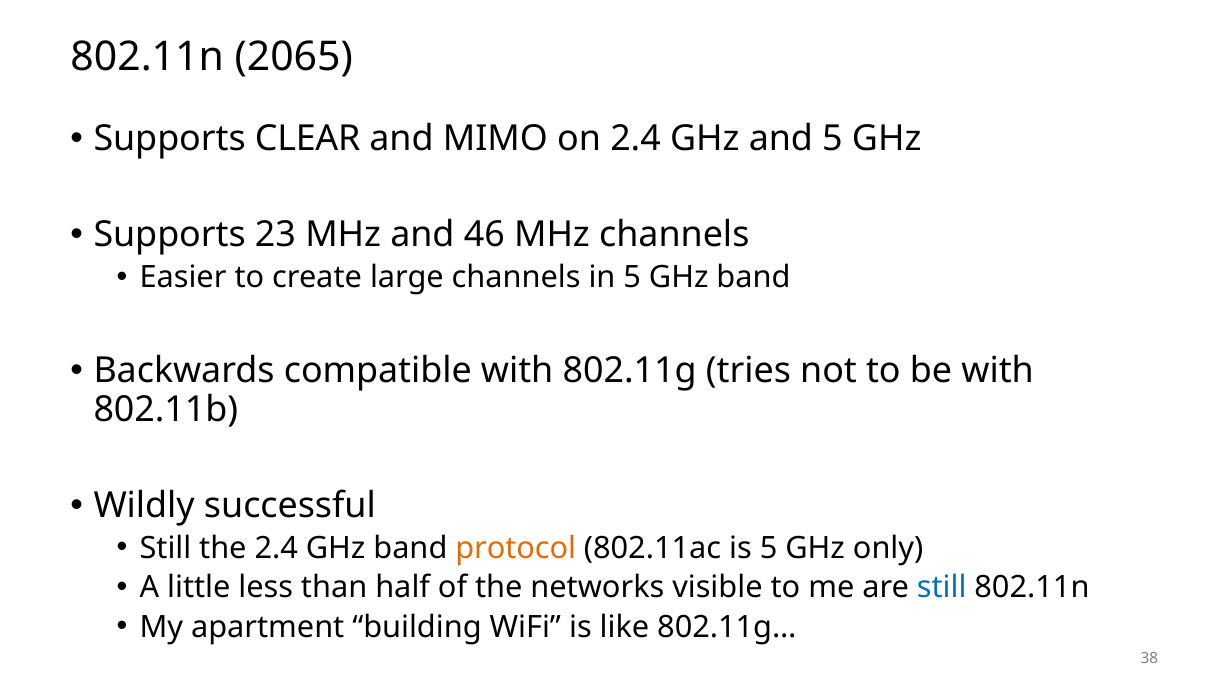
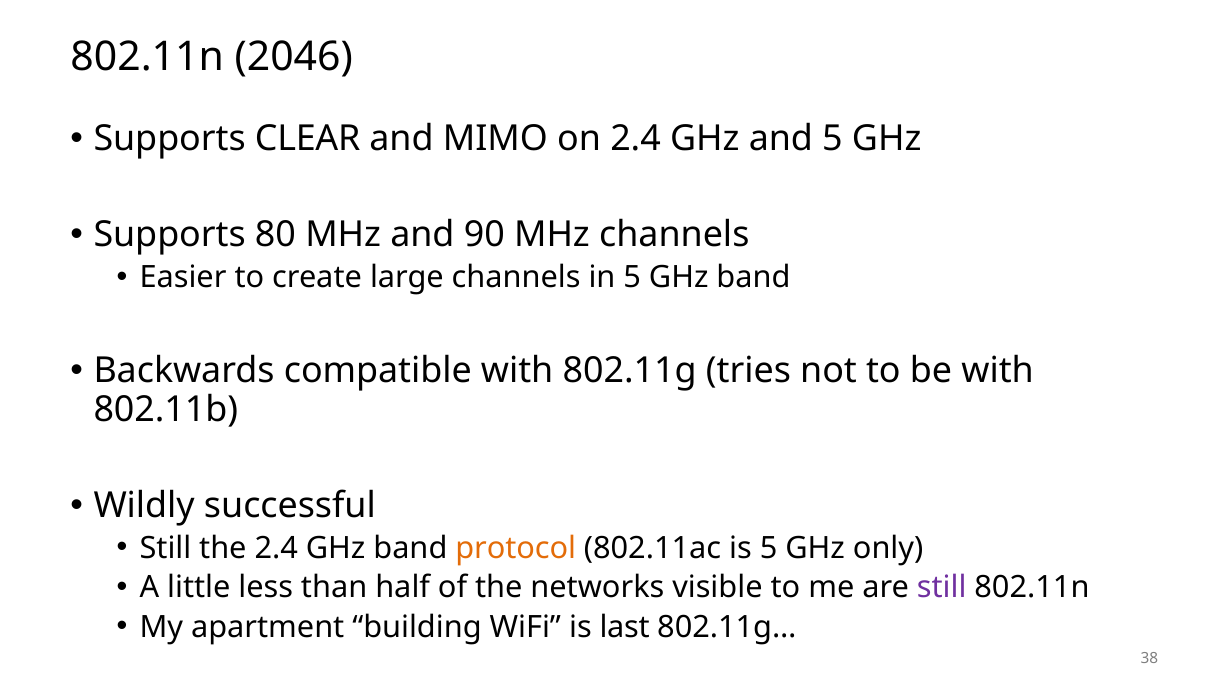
2065: 2065 -> 2046
23: 23 -> 80
46: 46 -> 90
still at (942, 588) colour: blue -> purple
like: like -> last
